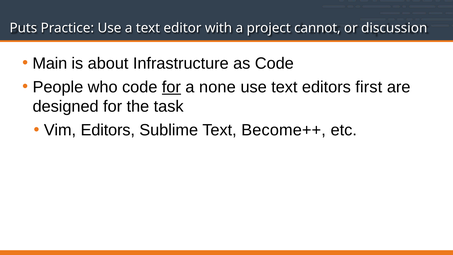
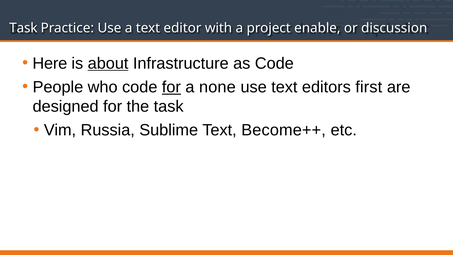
Puts at (23, 28): Puts -> Task
cannot: cannot -> enable
Main: Main -> Here
about underline: none -> present
Vim Editors: Editors -> Russia
